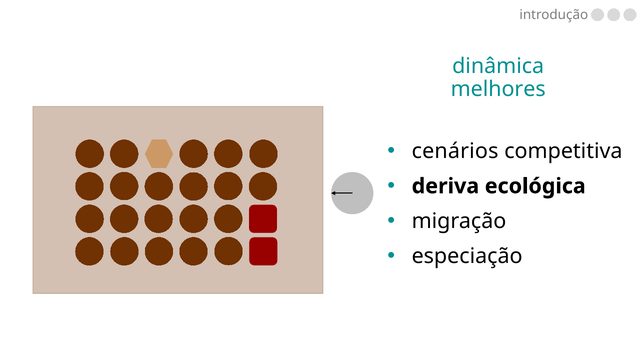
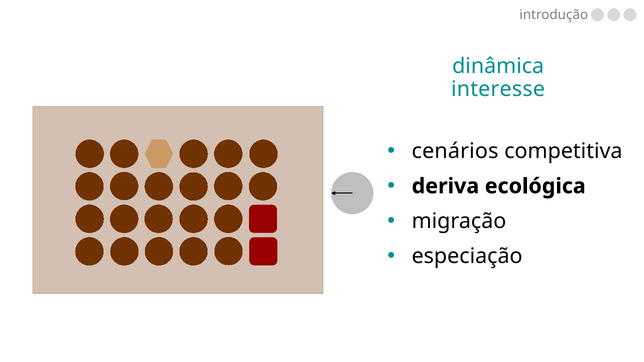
melhores: melhores -> interesse
